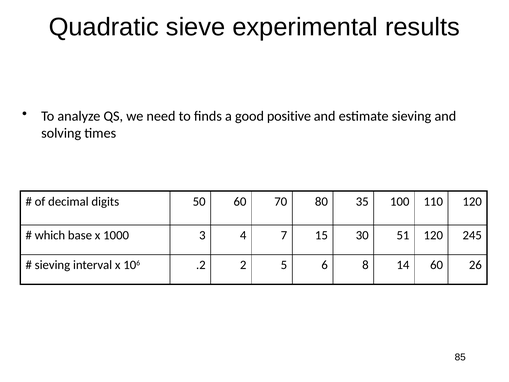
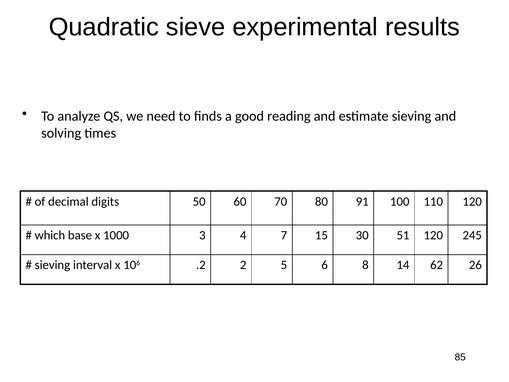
positive: positive -> reading
35: 35 -> 91
14 60: 60 -> 62
